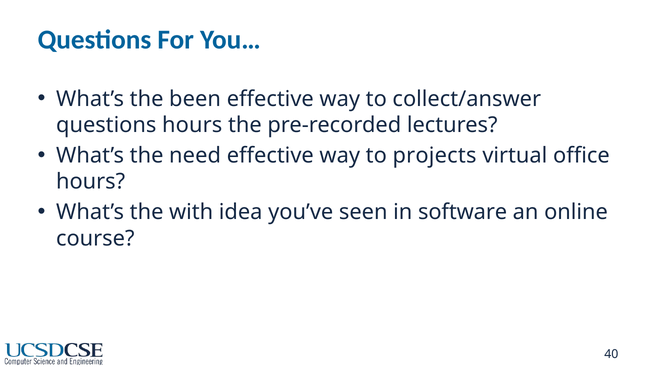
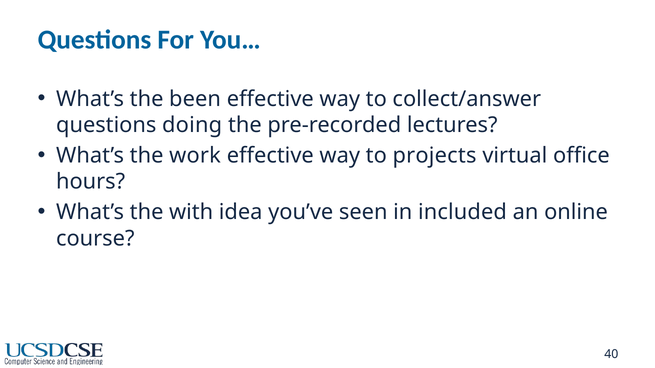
questions hours: hours -> doing
need: need -> work
software: software -> included
